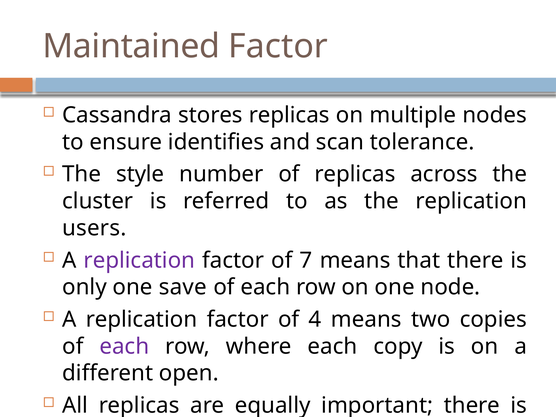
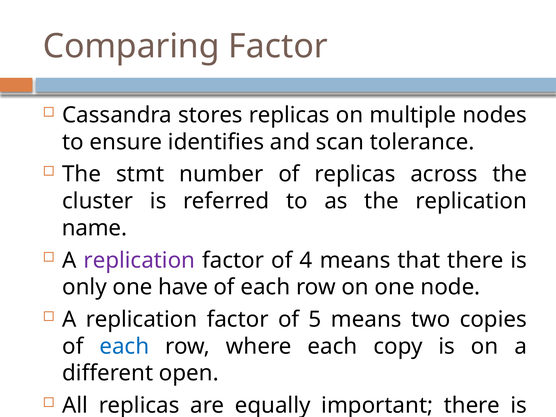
Maintained: Maintained -> Comparing
style: style -> stmt
users: users -> name
7: 7 -> 4
save: save -> have
4: 4 -> 5
each at (124, 346) colour: purple -> blue
